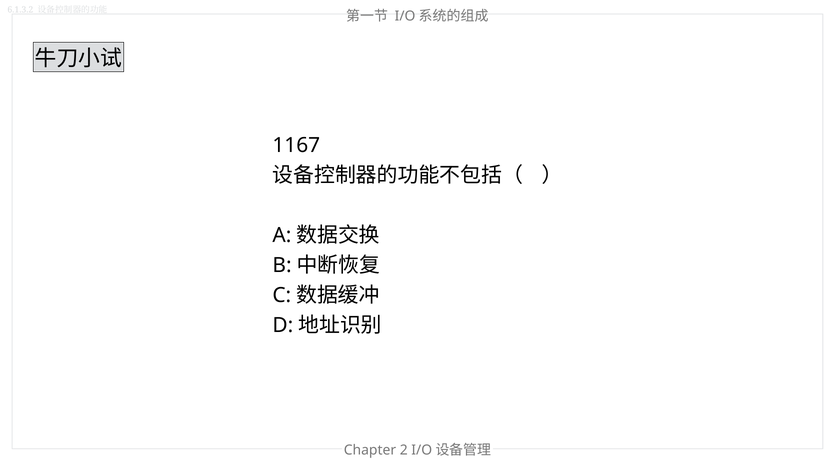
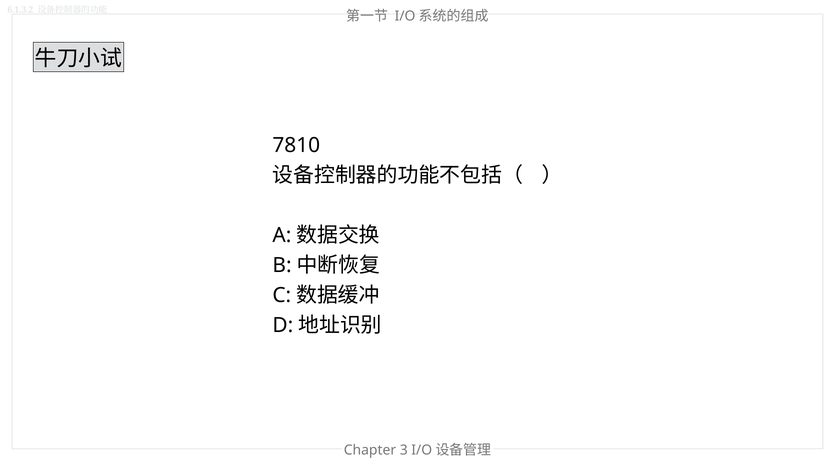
1167: 1167 -> 7810
2: 2 -> 3
